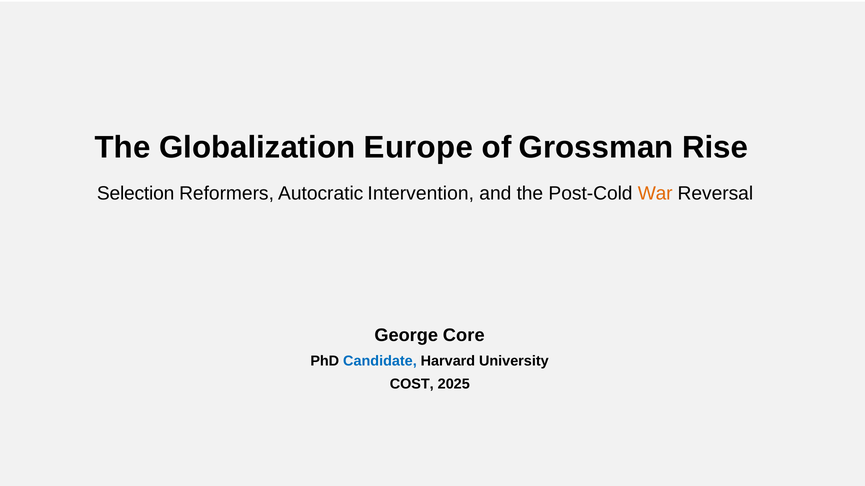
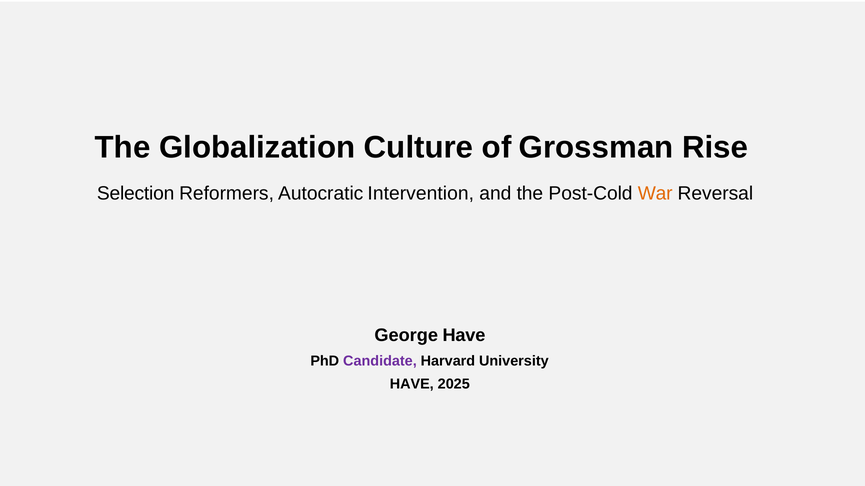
Europe: Europe -> Culture
George Core: Core -> Have
Candidate colour: blue -> purple
COST at (412, 385): COST -> HAVE
